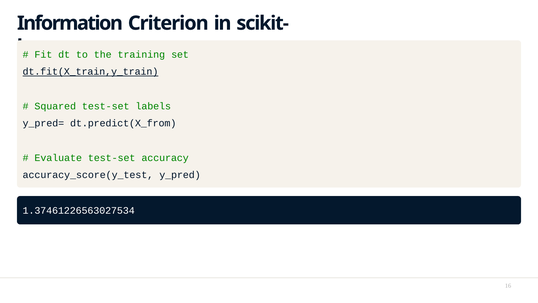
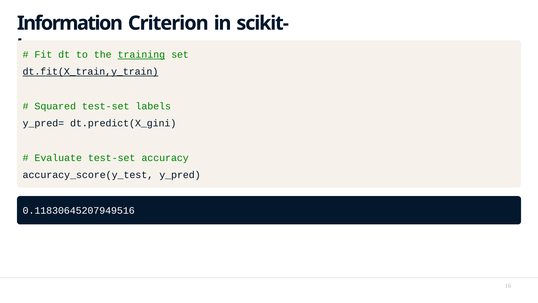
training underline: none -> present
dt.predict(X_from: dt.predict(X_from -> dt.predict(X_gini
1.37461226563027534: 1.37461226563027534 -> 0.11830645207949516
